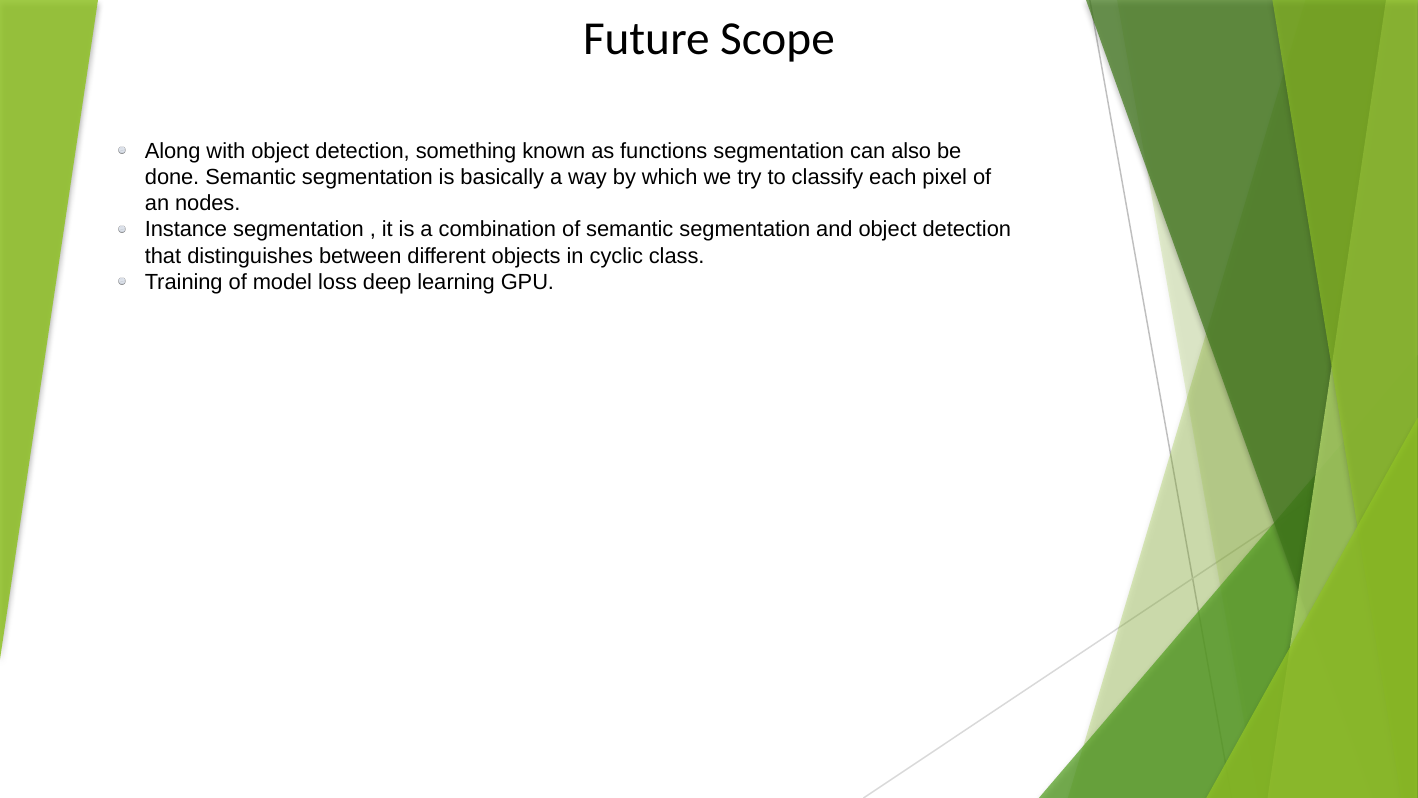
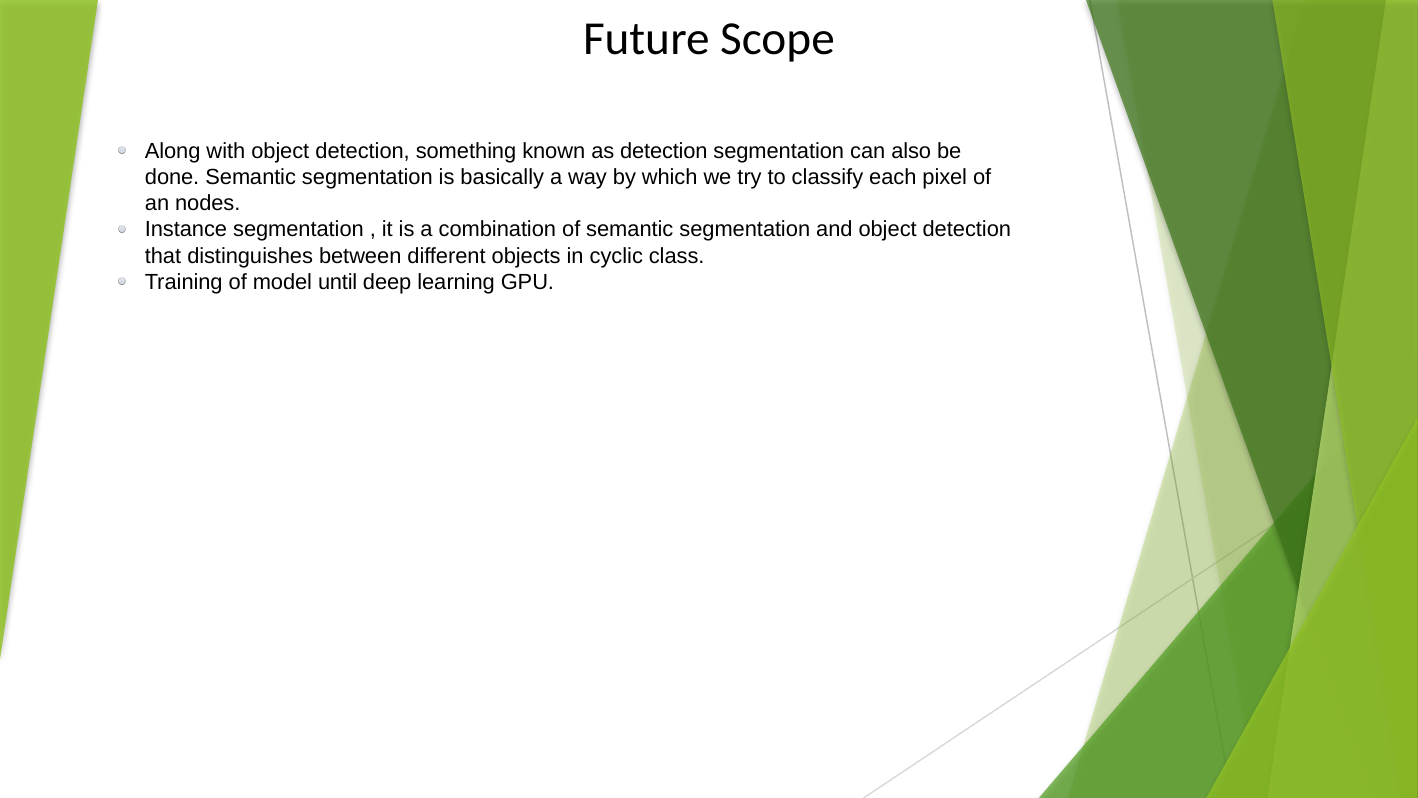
as functions: functions -> detection
loss: loss -> until
